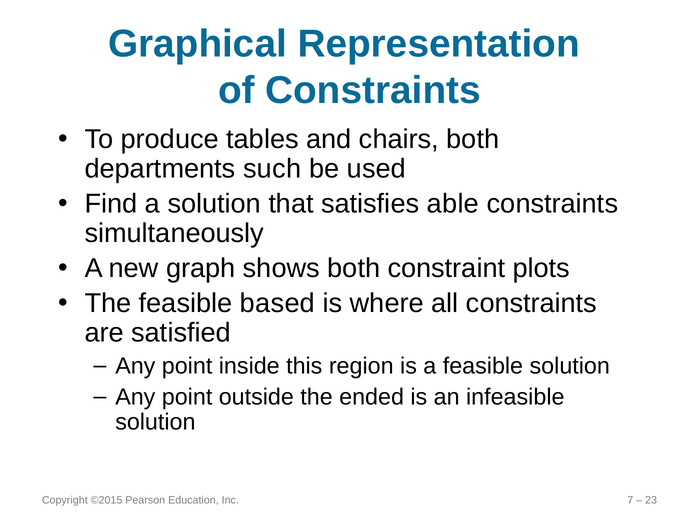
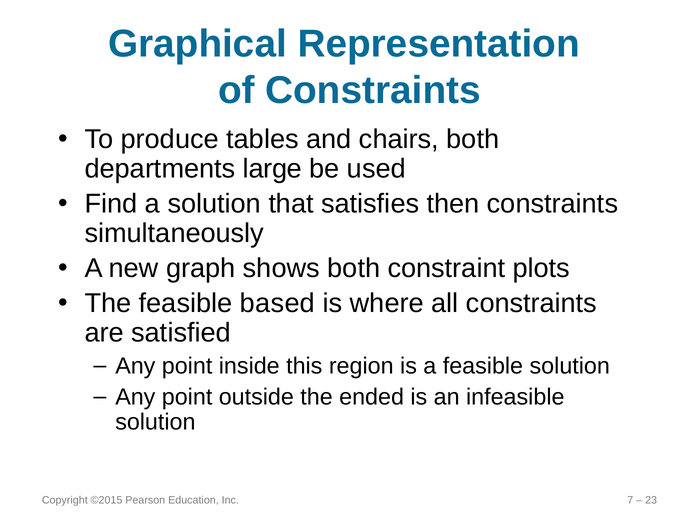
such: such -> large
able: able -> then
